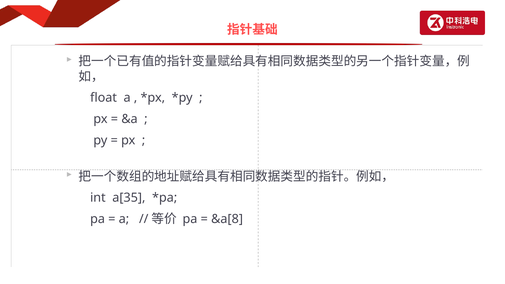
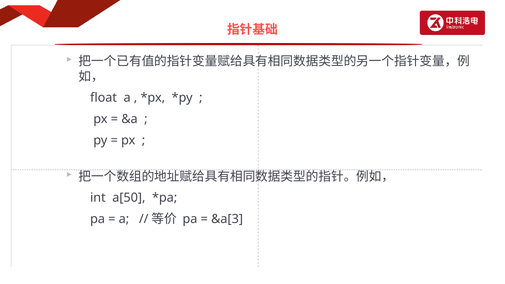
a[35: a[35 -> a[50
&a[8: &a[8 -> &a[3
